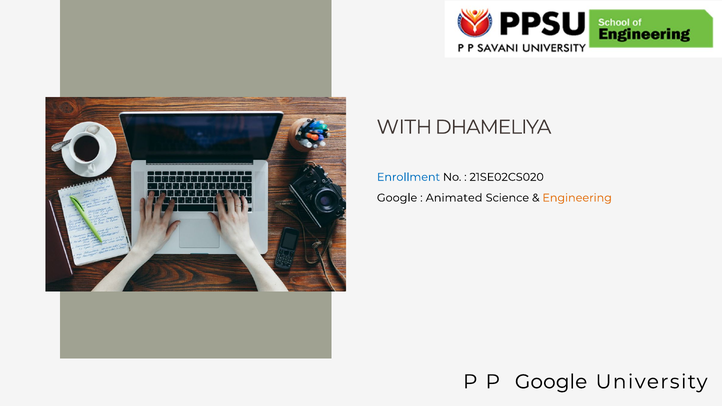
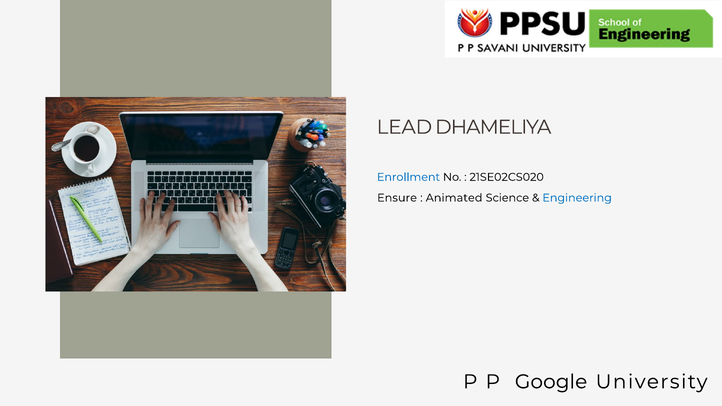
WITH: WITH -> LEAD
Google at (397, 198): Google -> Ensure
Engineering colour: orange -> blue
